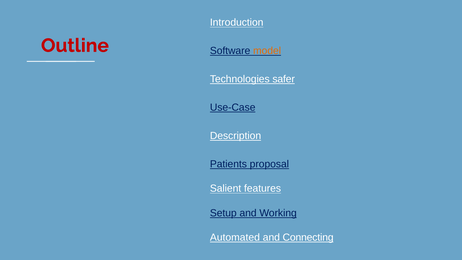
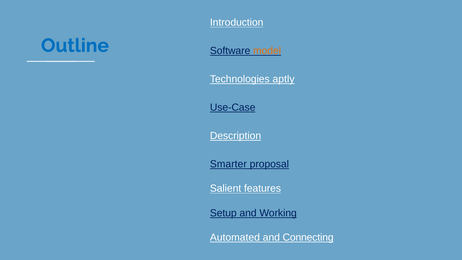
Outline colour: red -> blue
safer: safer -> aptly
Patients: Patients -> Smarter
